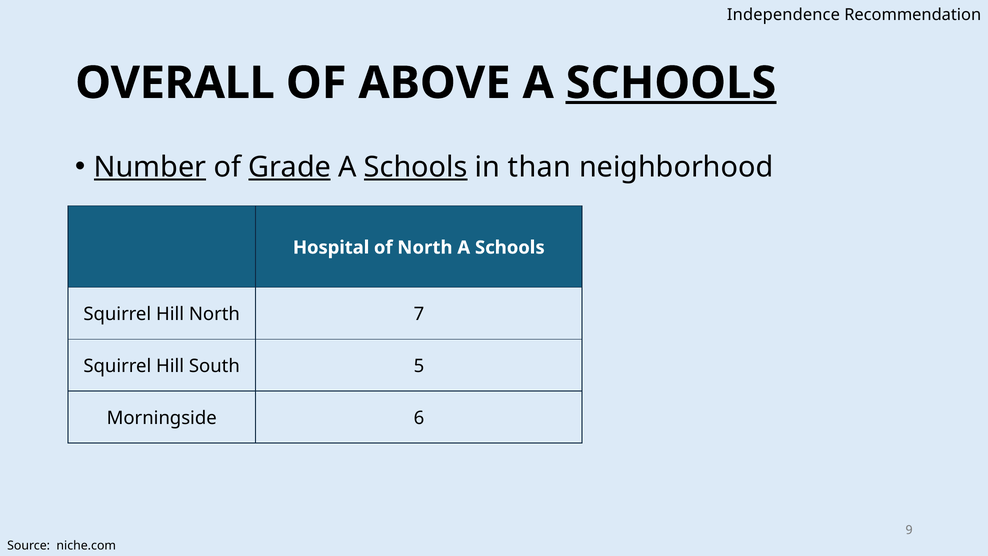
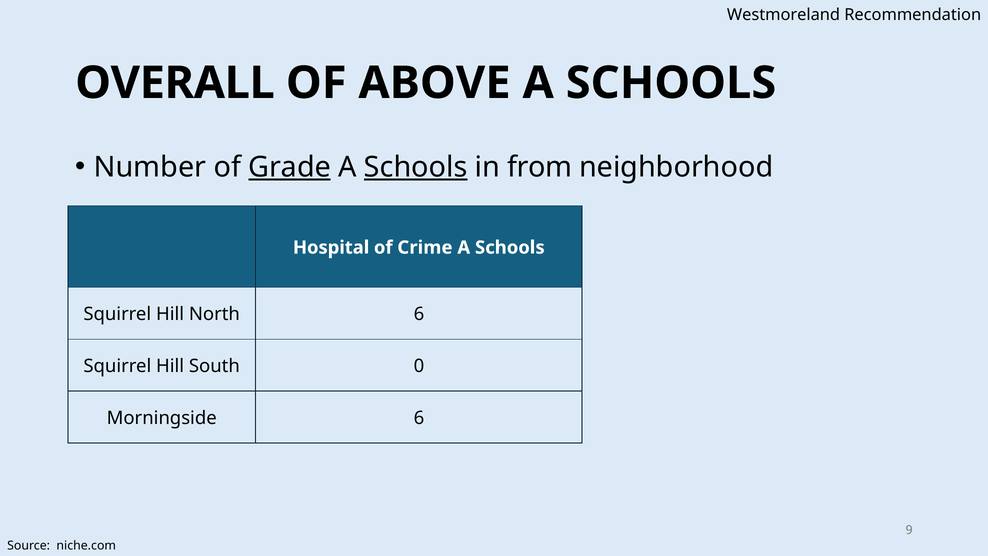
Independence: Independence -> Westmoreland
SCHOOLS at (671, 83) underline: present -> none
Number underline: present -> none
than: than -> from
of North: North -> Crime
North 7: 7 -> 6
5: 5 -> 0
